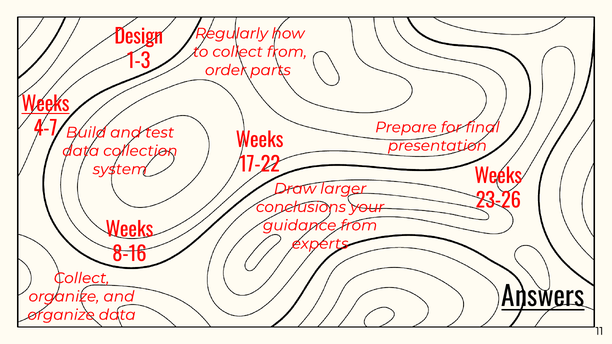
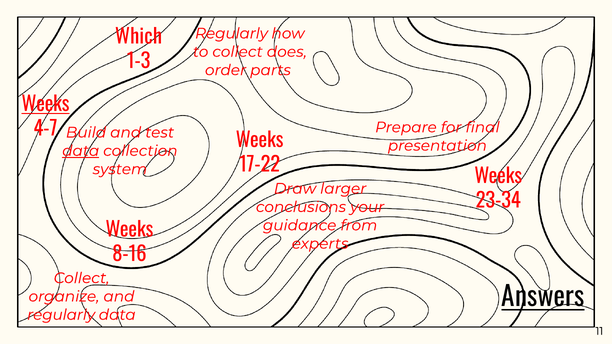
Design: Design -> Which
collect from: from -> does
data at (81, 151) underline: none -> present
23-26: 23-26 -> 23-34
organize at (61, 315): organize -> regularly
